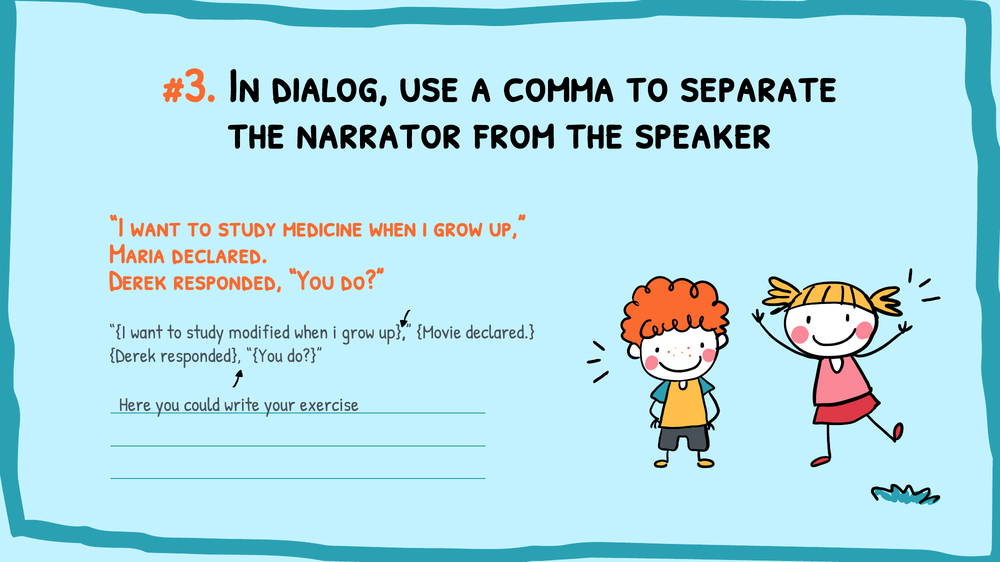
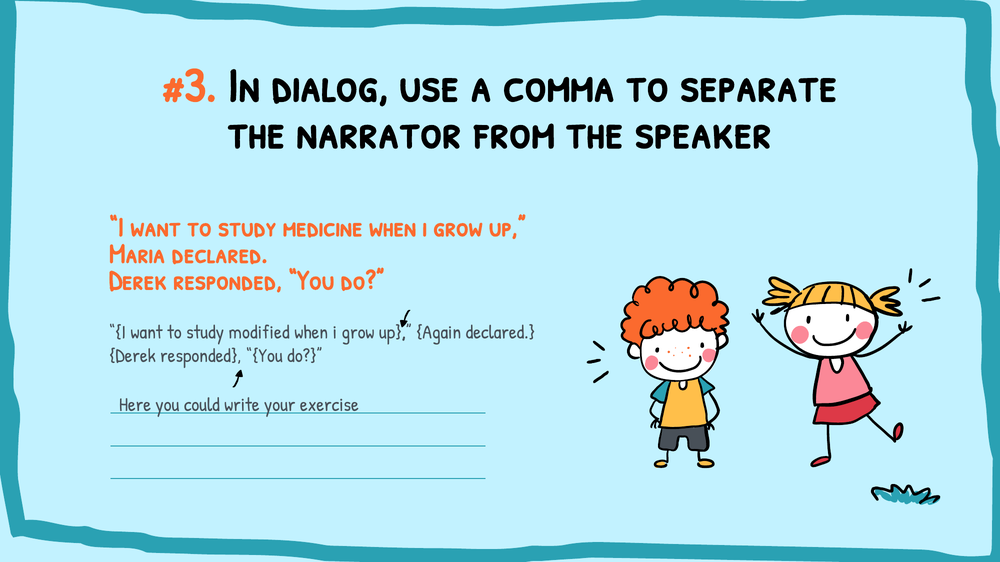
Movie: Movie -> Again
